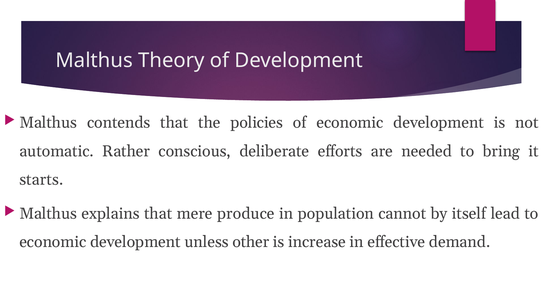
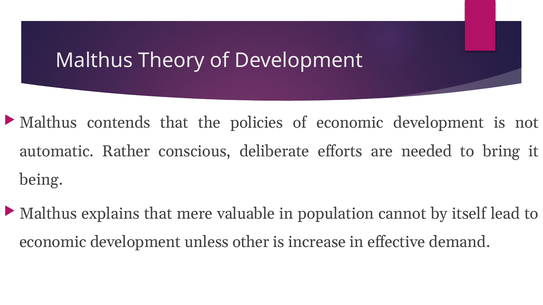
starts: starts -> being
produce: produce -> valuable
